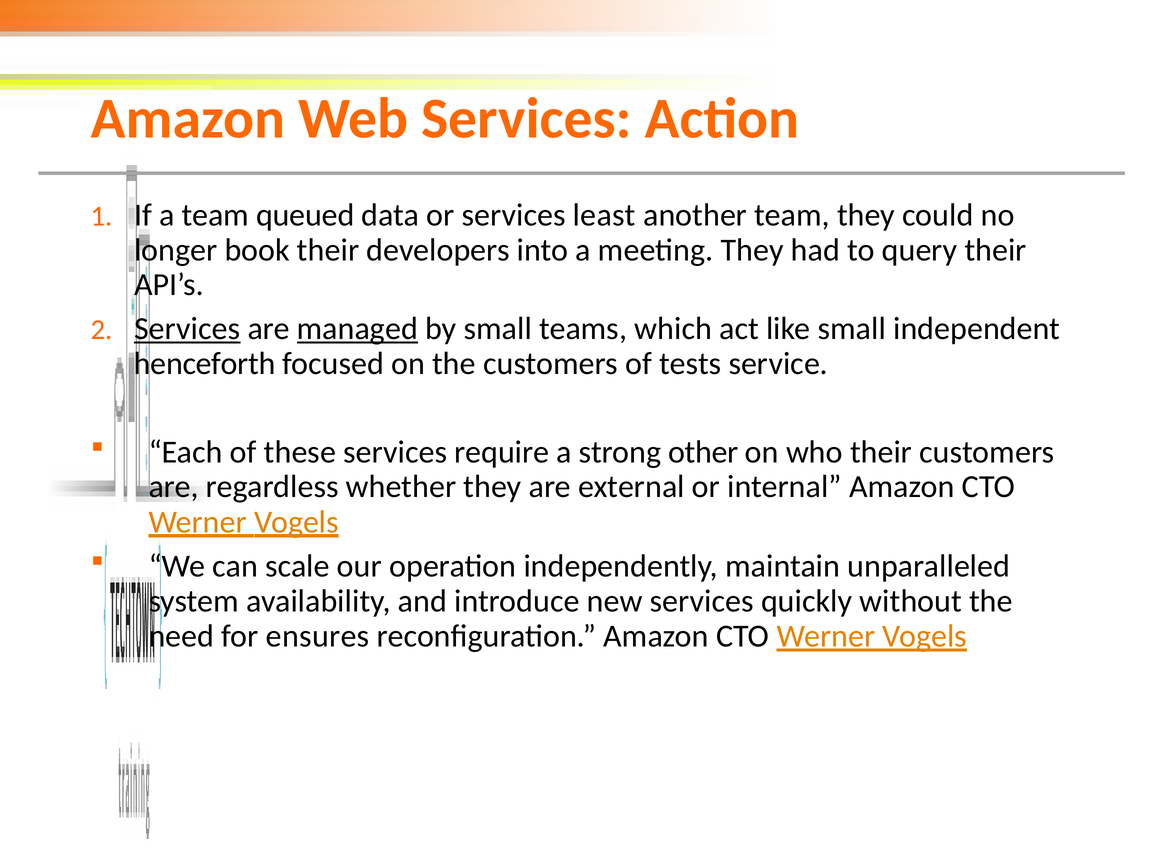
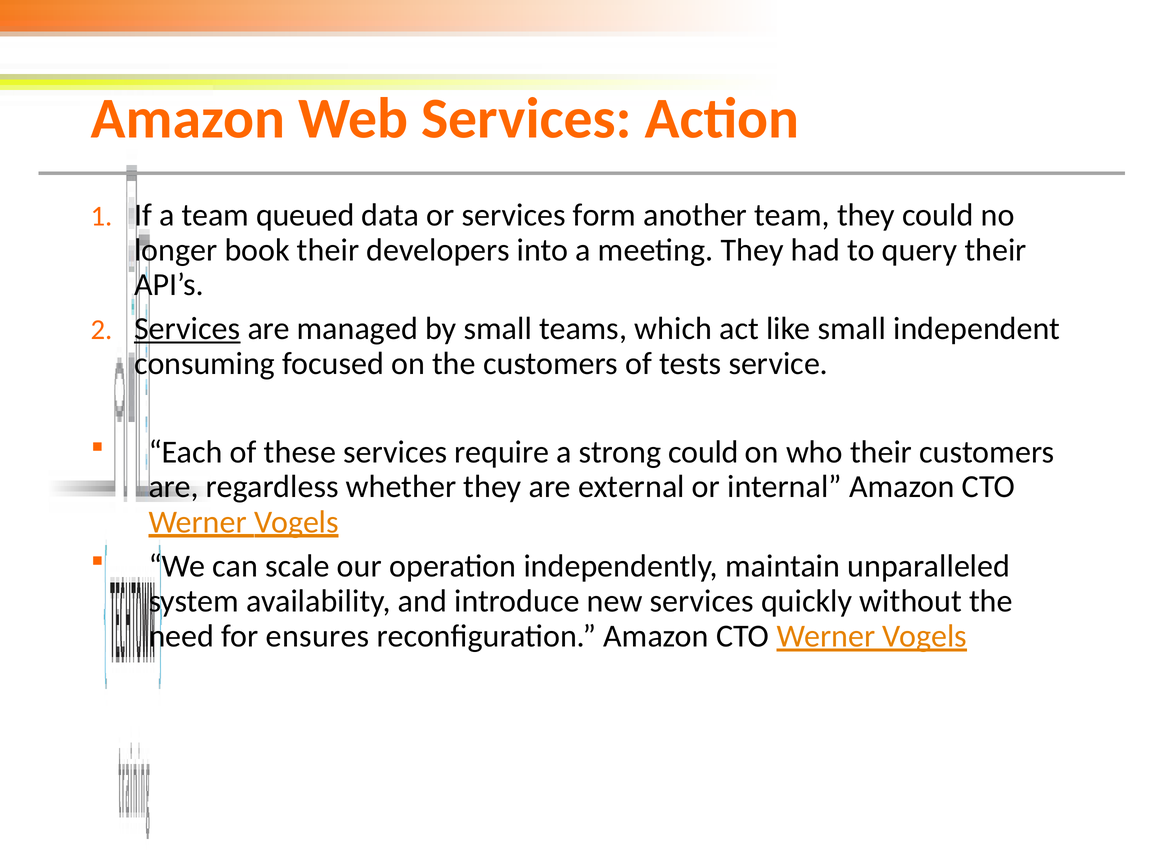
least: least -> form
managed underline: present -> none
henceforth: henceforth -> consuming
strong other: other -> could
